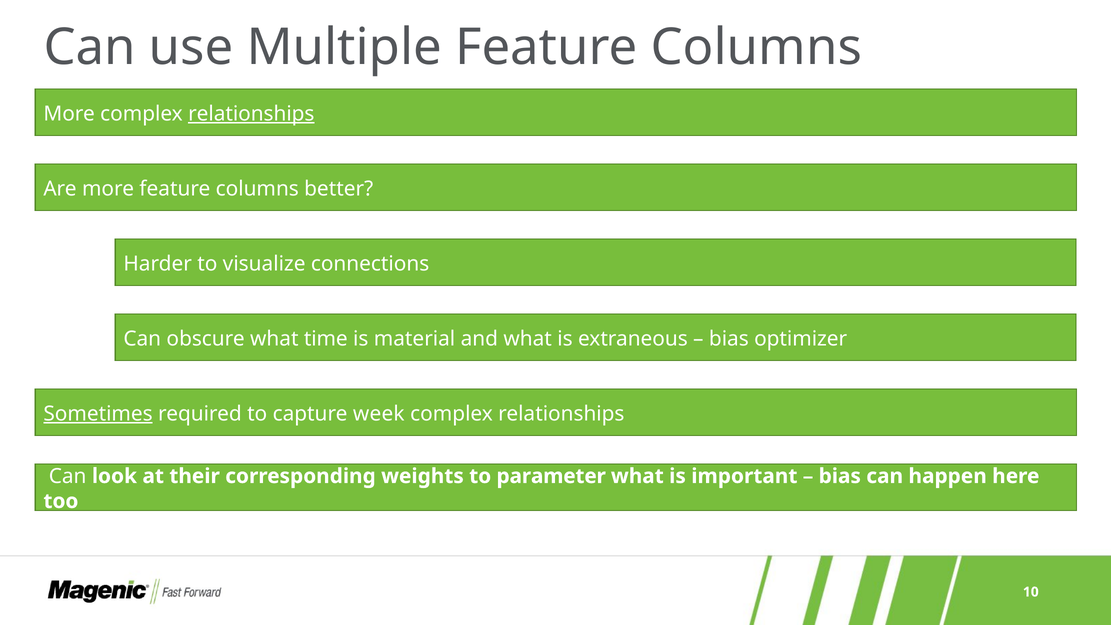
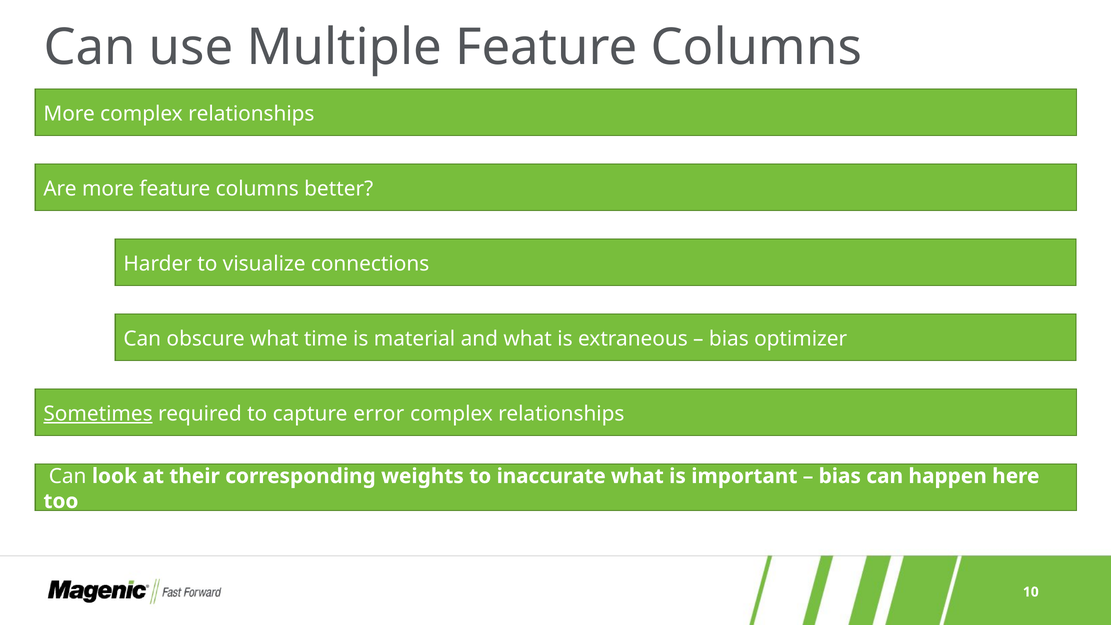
relationships at (251, 114) underline: present -> none
week: week -> error
parameter: parameter -> inaccurate
